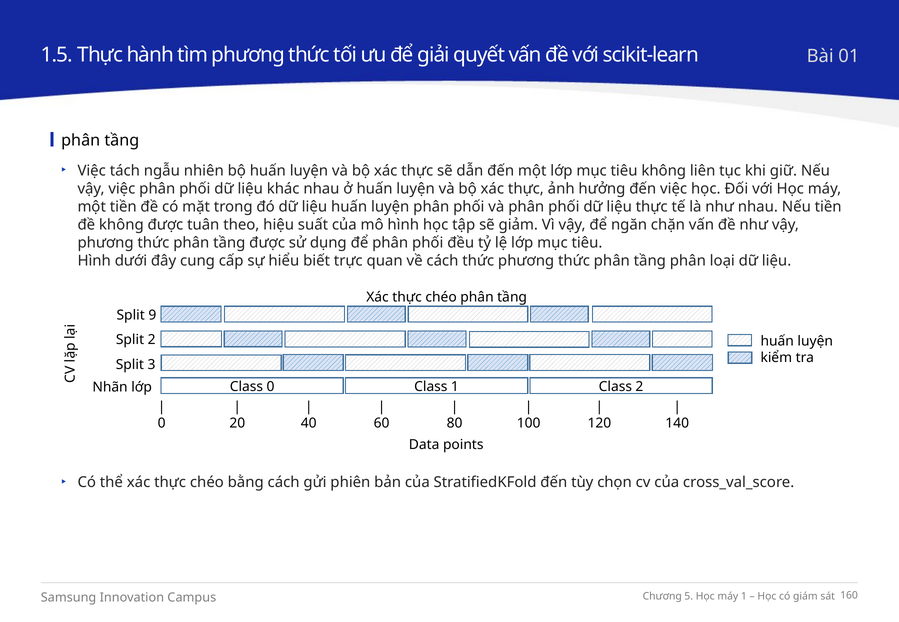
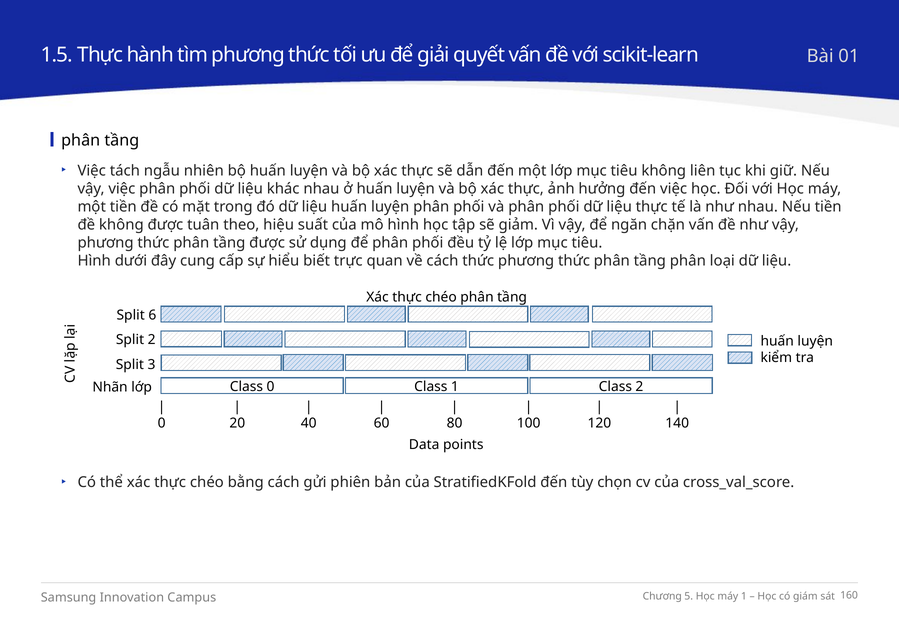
9: 9 -> 6
